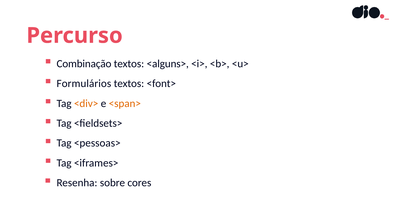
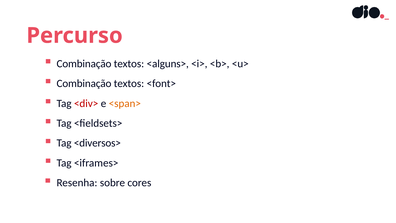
Formulários at (84, 84): Formulários -> Combinação
<div> colour: orange -> red
<pessoas>: <pessoas> -> <diversos>
